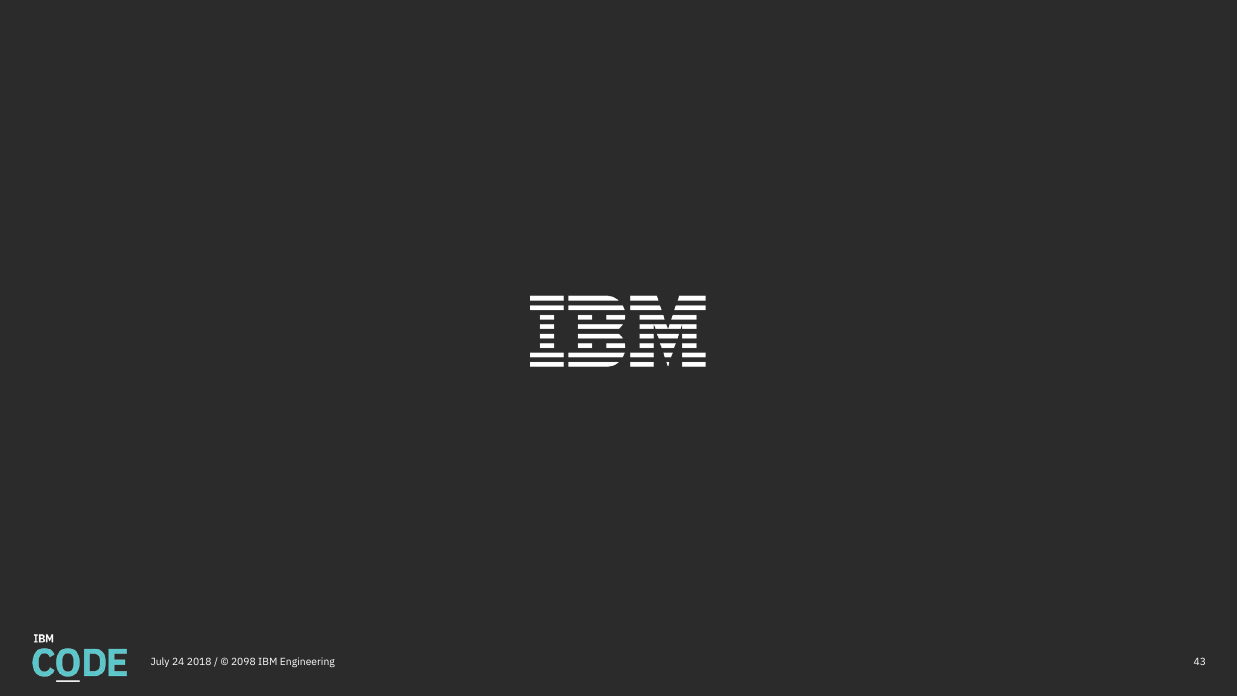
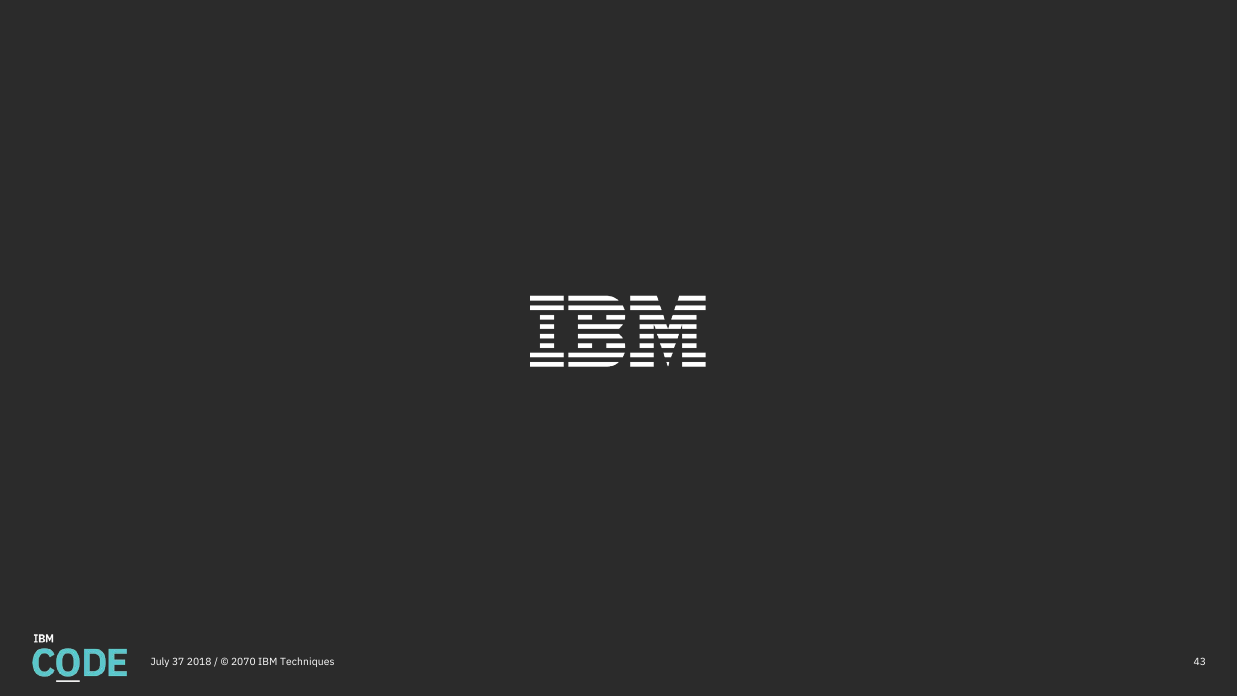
24: 24 -> 37
2098: 2098 -> 2070
Engineering: Engineering -> Techniques
